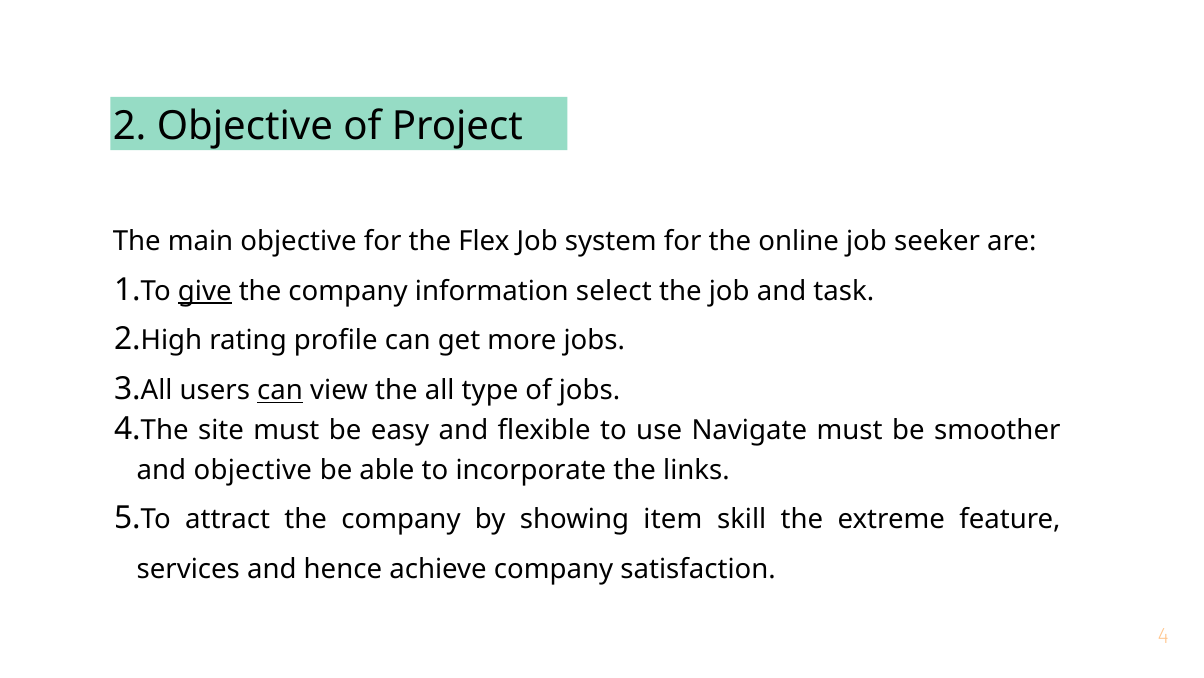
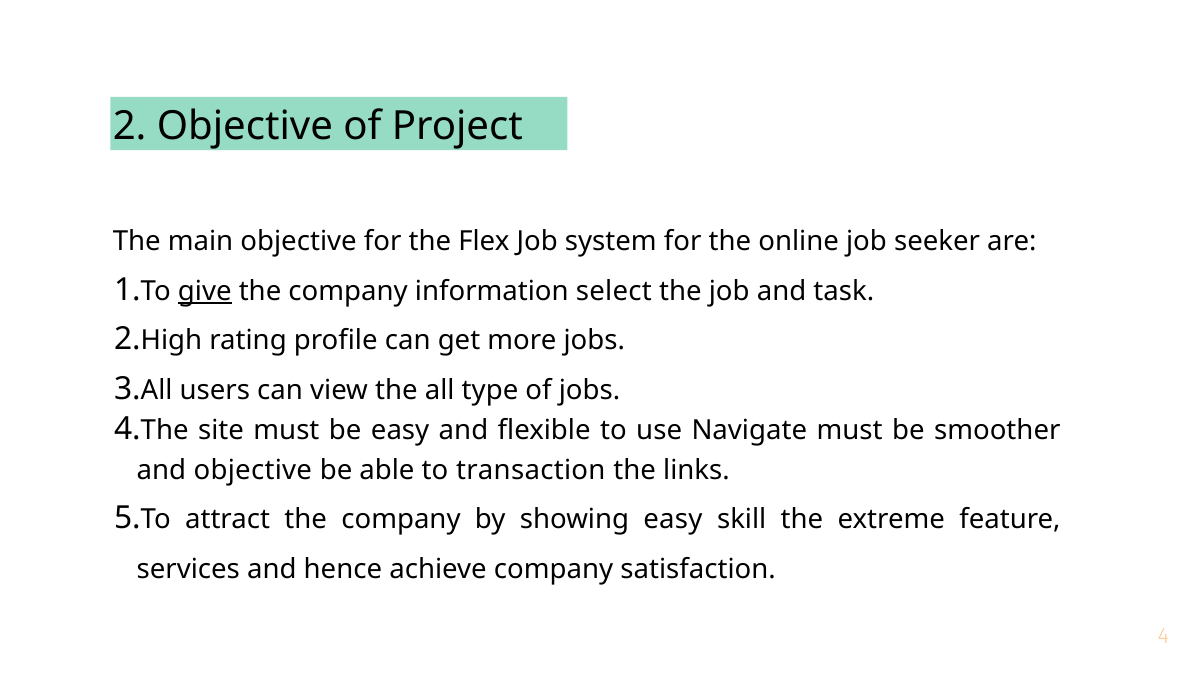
can at (280, 390) underline: present -> none
incorporate: incorporate -> transaction
showing item: item -> easy
